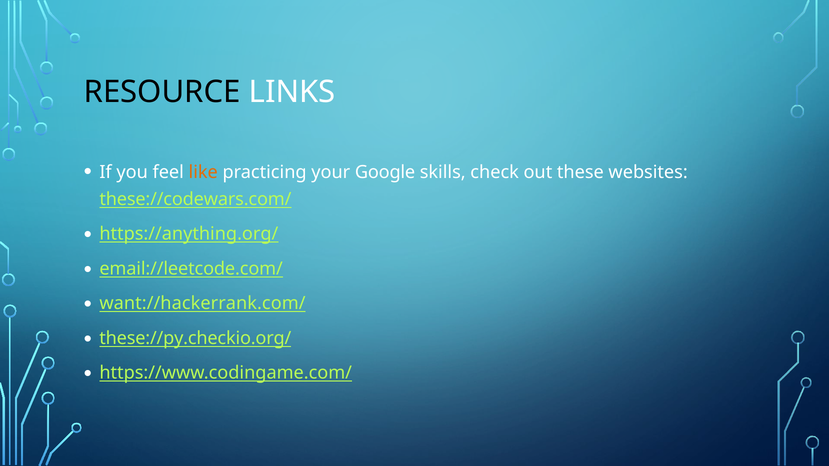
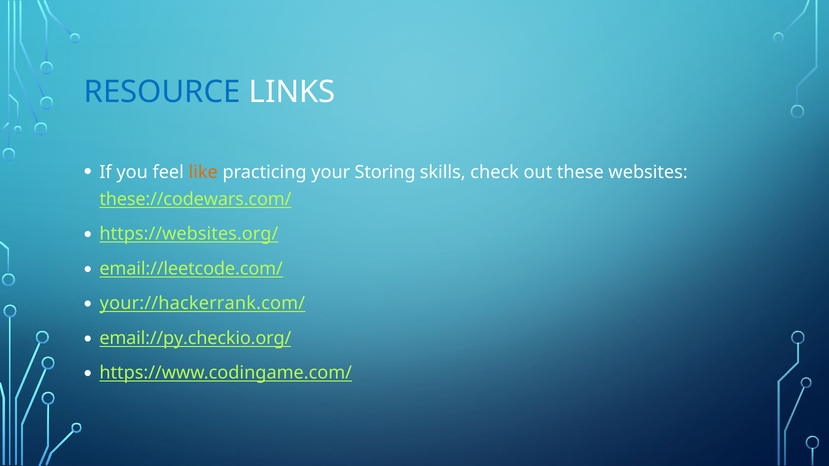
RESOURCE colour: black -> blue
Google: Google -> Storing
https://anything.org/: https://anything.org/ -> https://websites.org/
want://hackerrank.com/: want://hackerrank.com/ -> your://hackerrank.com/
these://py.checkio.org/: these://py.checkio.org/ -> email://py.checkio.org/
